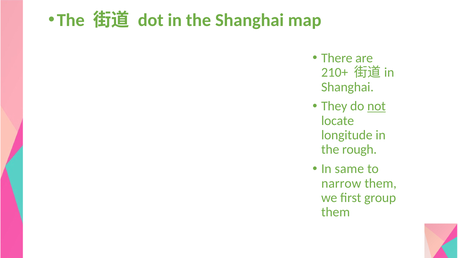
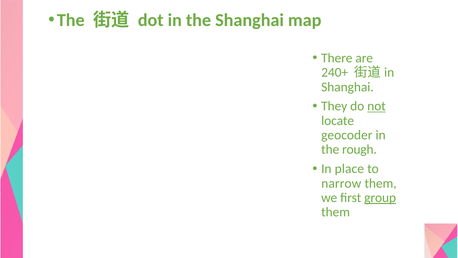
210+: 210+ -> 240+
longitude: longitude -> geocoder
same: same -> place
group underline: none -> present
